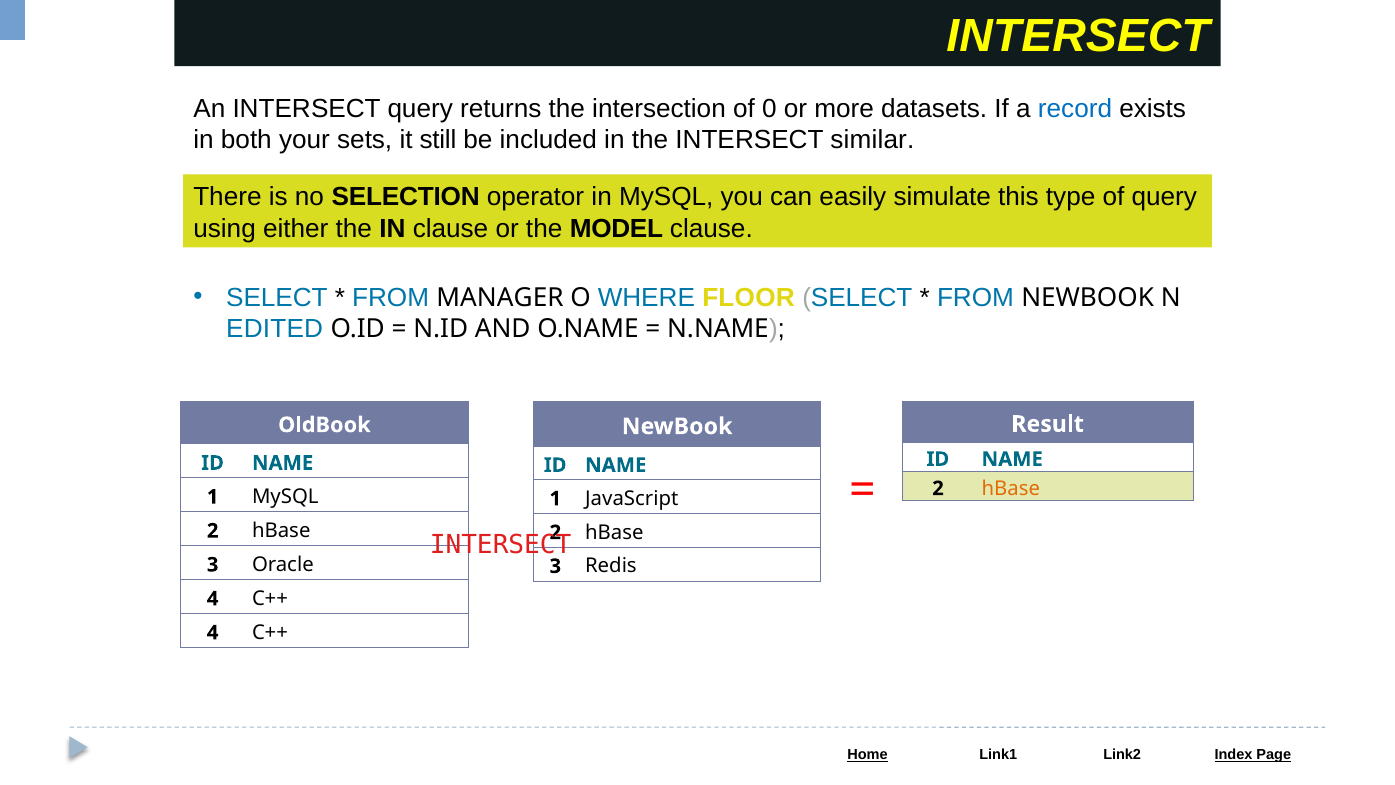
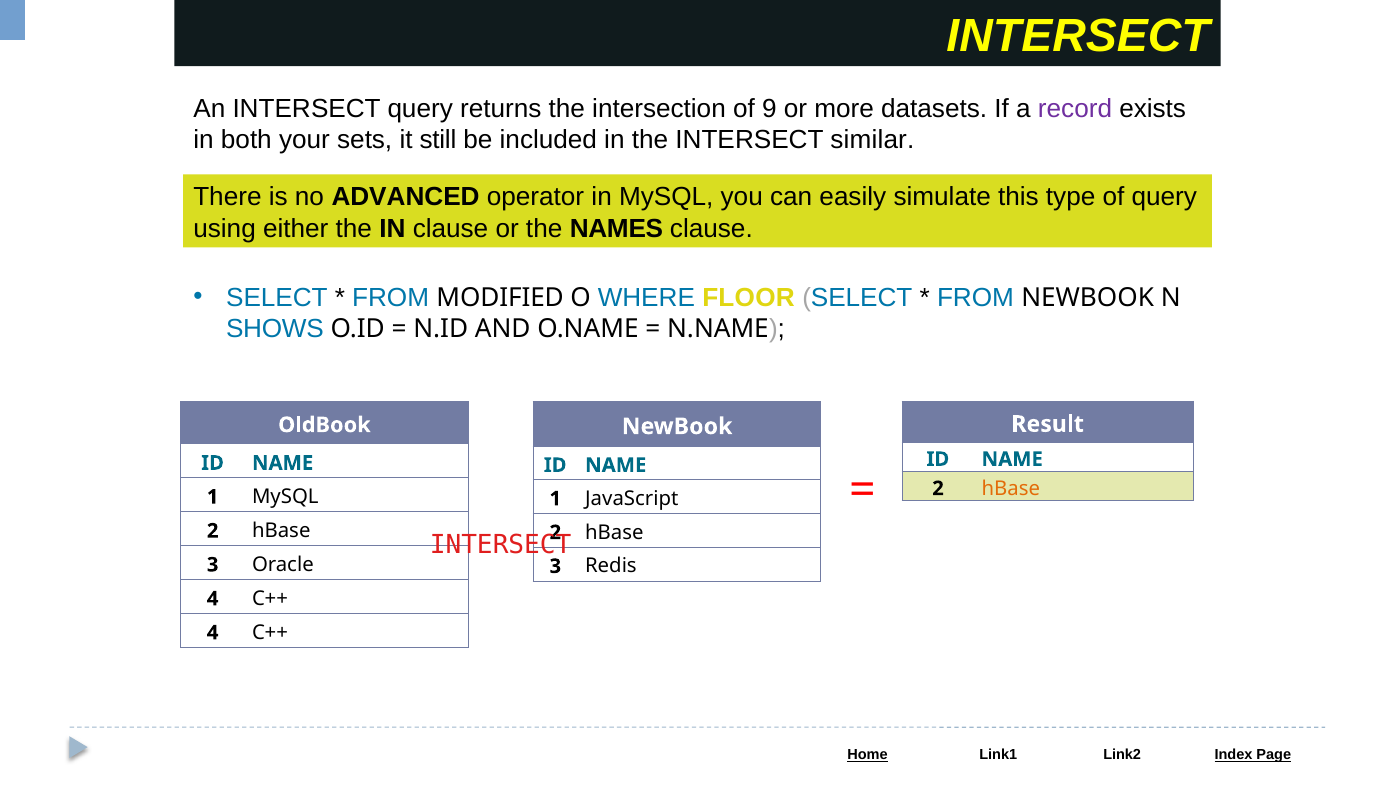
0: 0 -> 9
record colour: blue -> purple
SELECTION: SELECTION -> ADVANCED
MODEL: MODEL -> NAMES
MANAGER: MANAGER -> MODIFIED
EDITED: EDITED -> SHOWS
